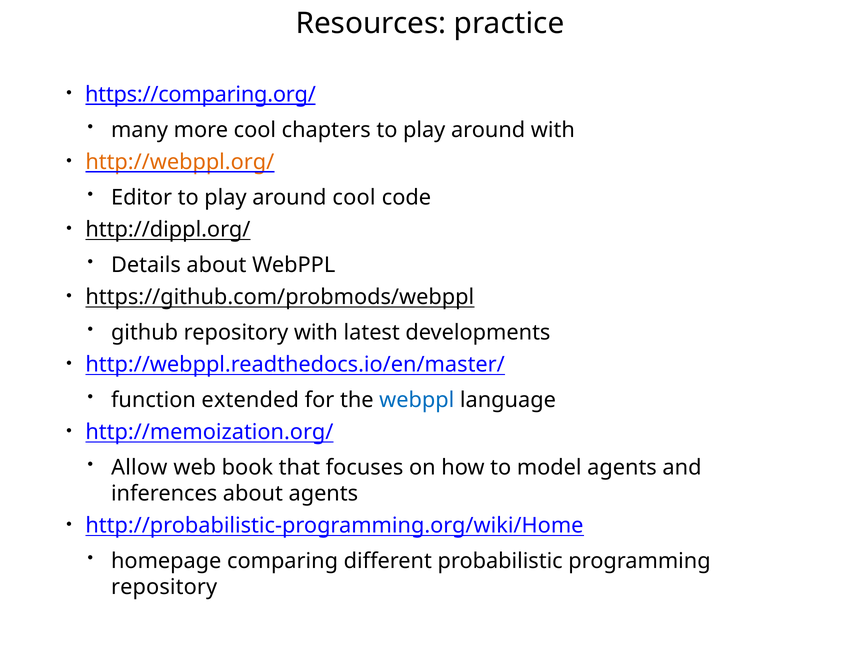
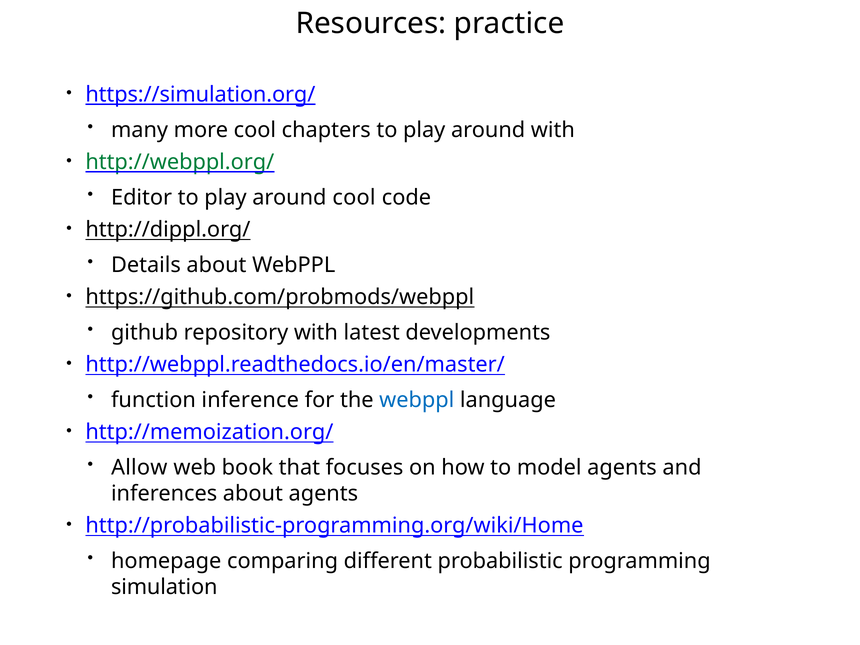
https://comparing.org/: https://comparing.org/ -> https://simulation.org/
http://webppl.org/ colour: orange -> green
extended: extended -> inference
repository at (164, 587): repository -> simulation
